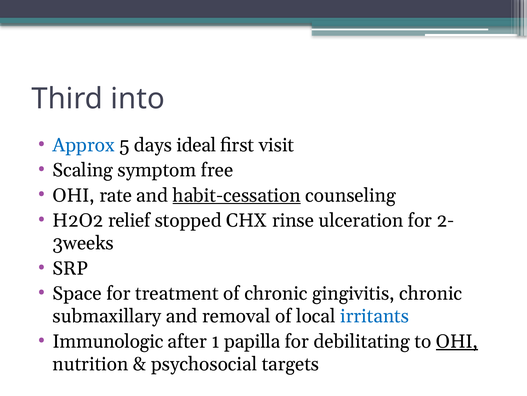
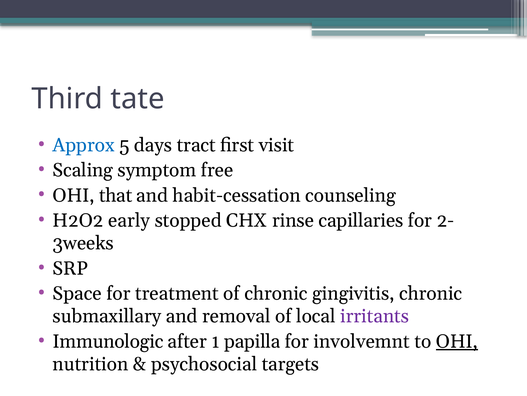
into: into -> tate
ideal: ideal -> tract
rate: rate -> that
habit-cessation underline: present -> none
relief: relief -> early
ulceration: ulceration -> capillaries
irritants colour: blue -> purple
debilitating: debilitating -> involvemnt
